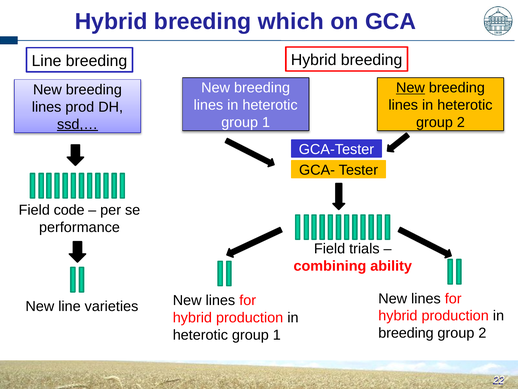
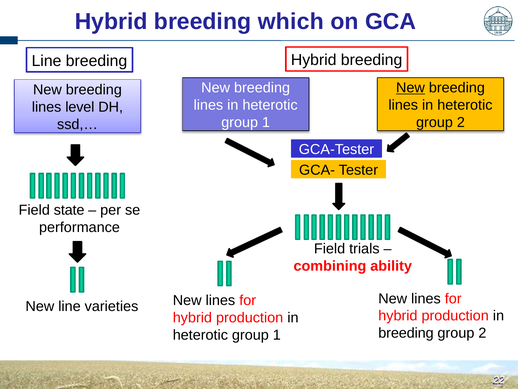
prod: prod -> level
ssd,… underline: present -> none
code: code -> state
